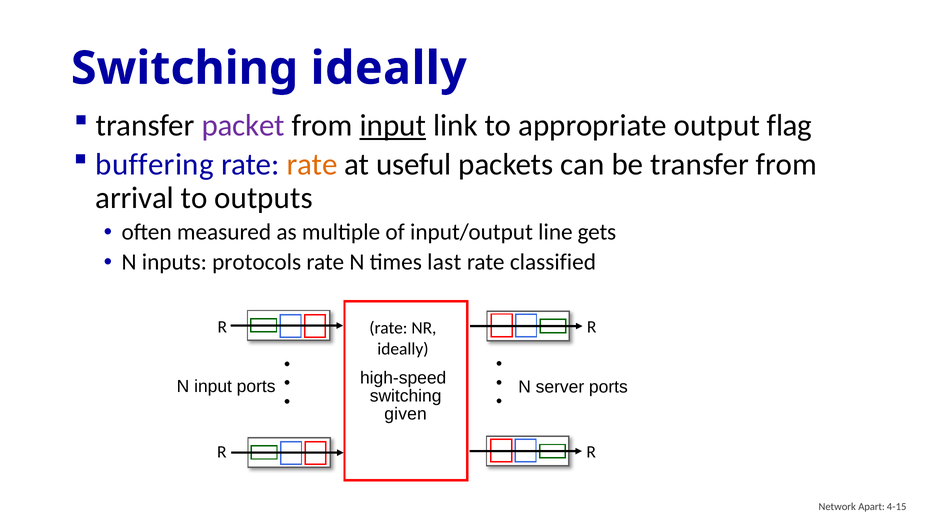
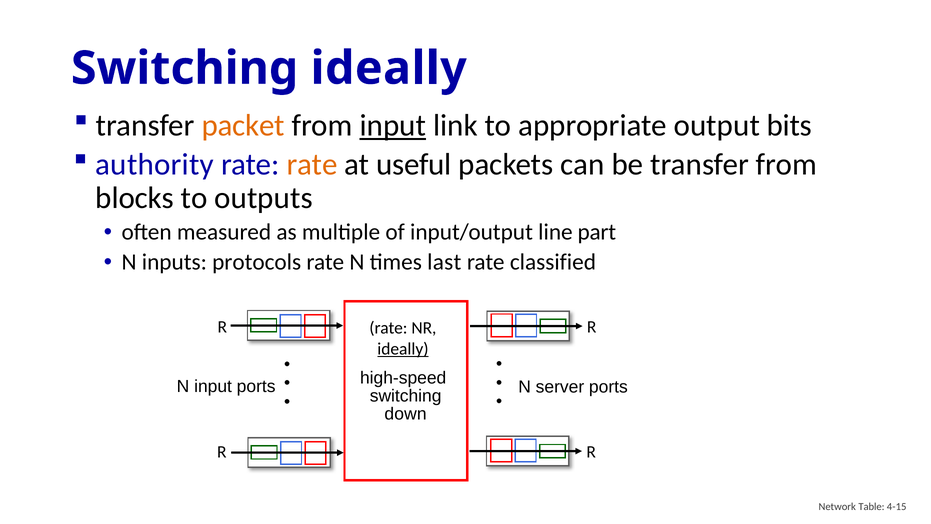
packet colour: purple -> orange
flag: flag -> bits
buffering: buffering -> authority
arrival: arrival -> blocks
gets: gets -> part
ideally at (403, 349) underline: none -> present
given: given -> down
Apart: Apart -> Table
